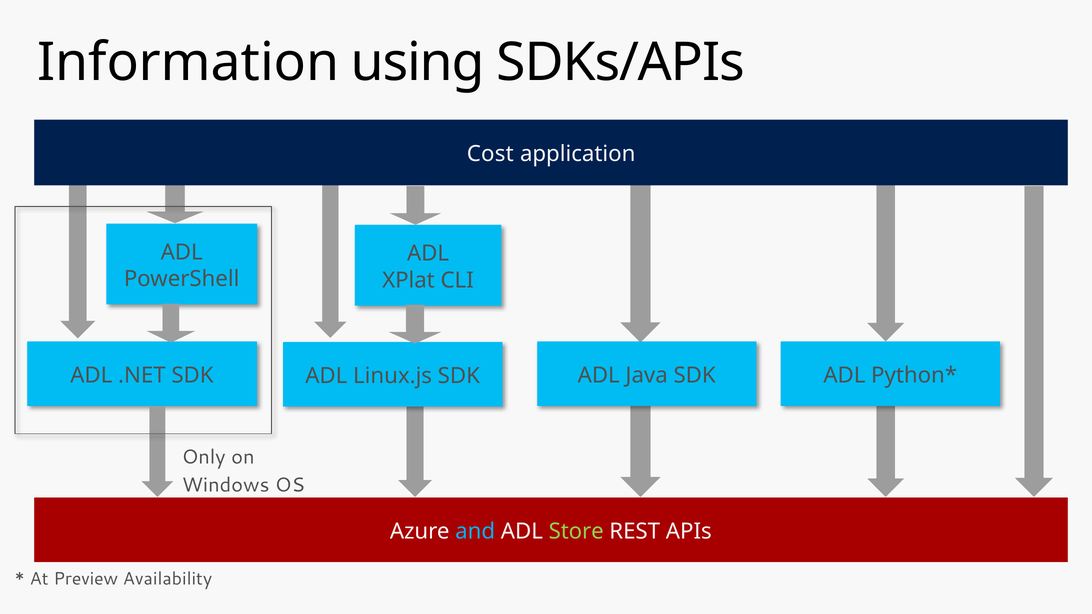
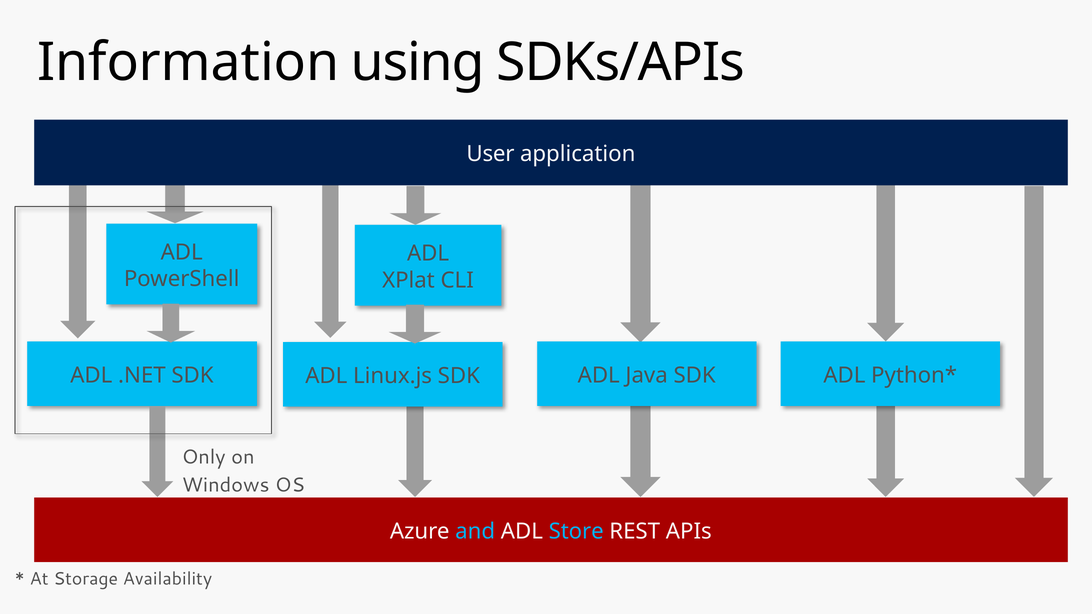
Cost: Cost -> User
Store colour: light green -> light blue
Preview: Preview -> Storage
